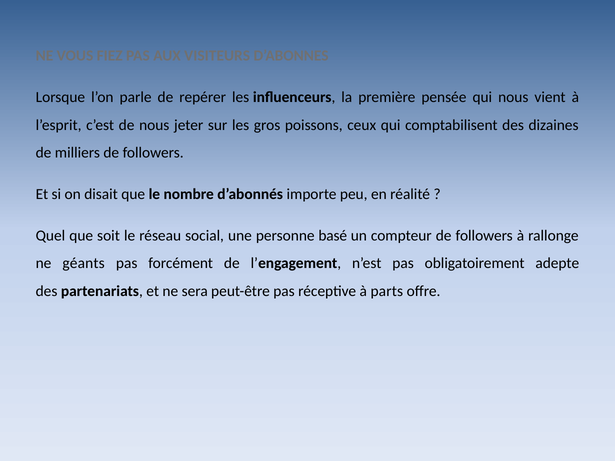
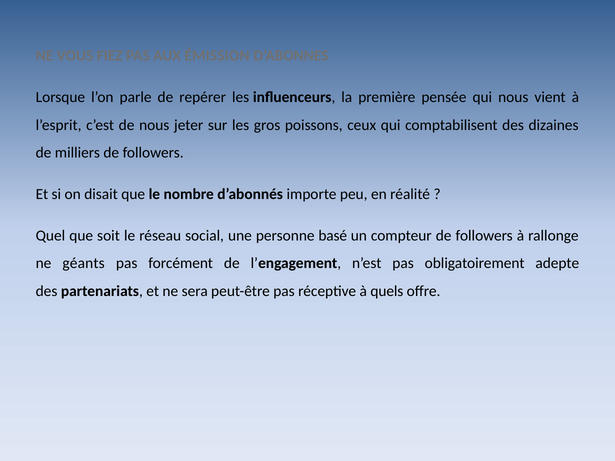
VISITEURS: VISITEURS -> ÉMISSION
parts: parts -> quels
